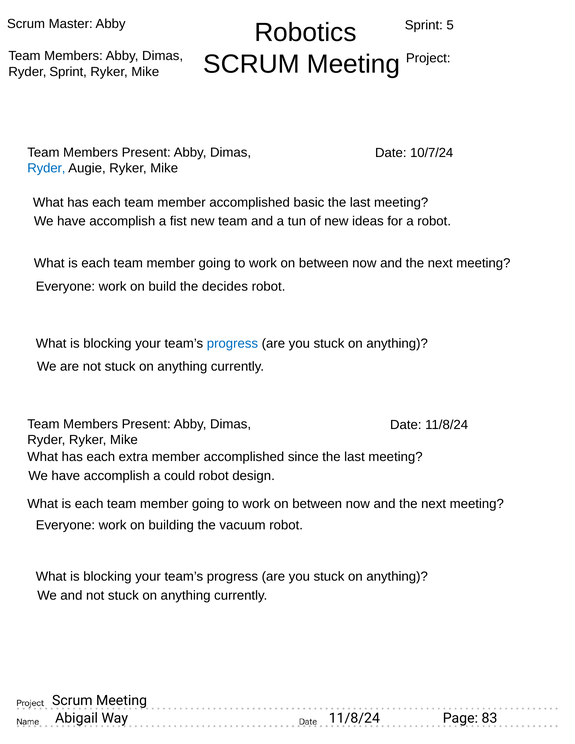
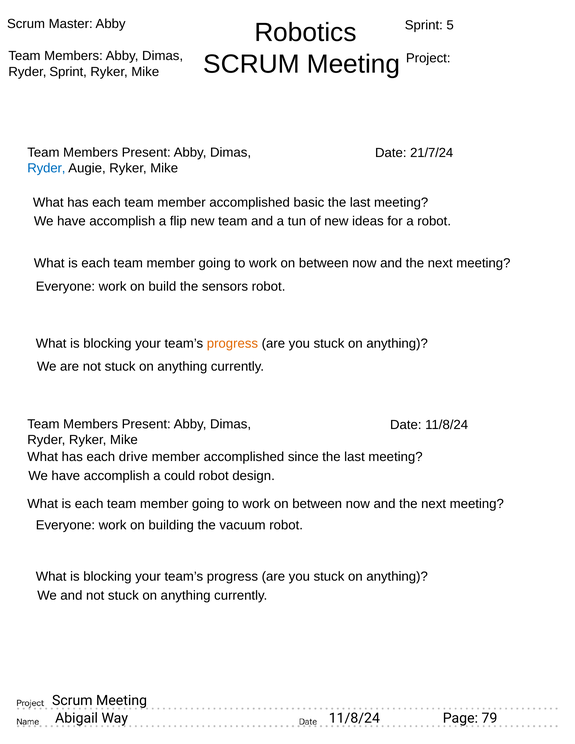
10/7/24: 10/7/24 -> 21/7/24
fist: fist -> flip
decides: decides -> sensors
progress at (232, 344) colour: blue -> orange
extra: extra -> drive
83: 83 -> 79
